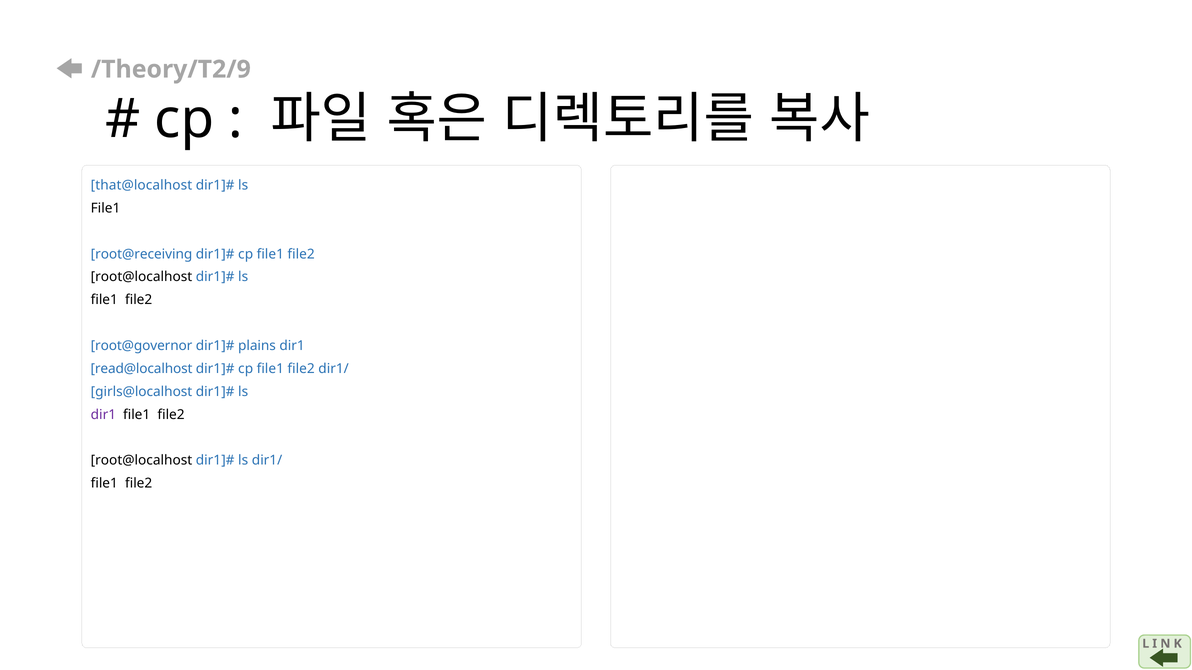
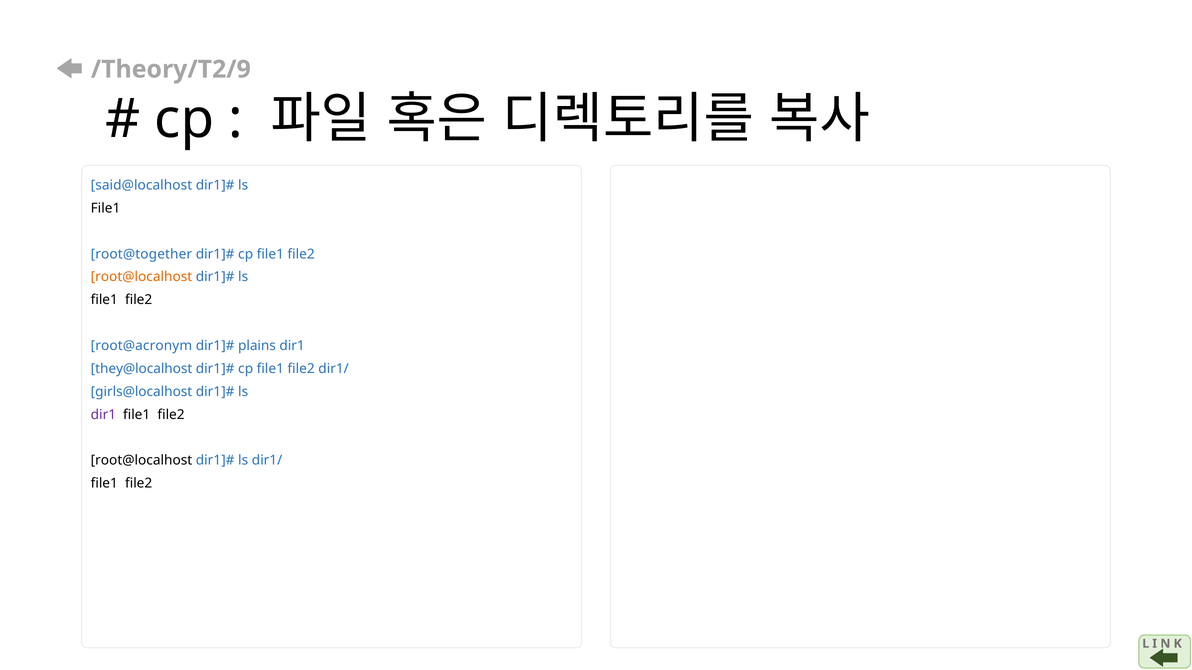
that@localhost: that@localhost -> said@localhost
root@receiving: root@receiving -> root@together
root@localhost at (141, 277) colour: black -> orange
root@governor: root@governor -> root@acronym
read@localhost: read@localhost -> they@localhost
